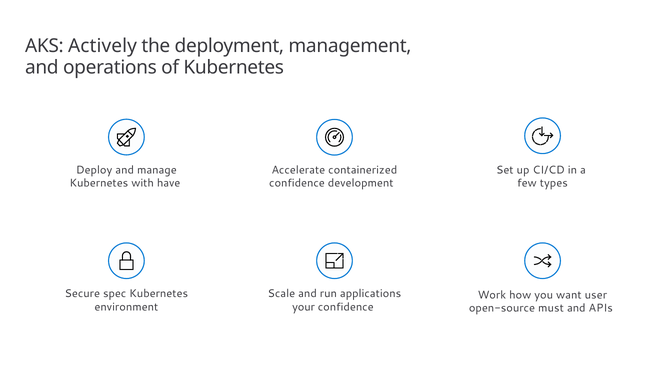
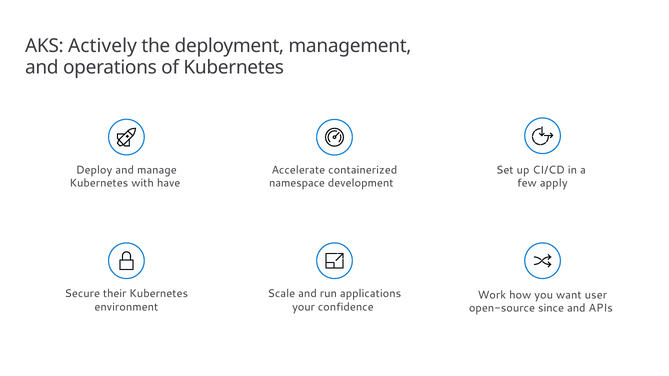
confidence at (297, 183): confidence -> namespace
types: types -> apply
spec: spec -> their
must: must -> since
